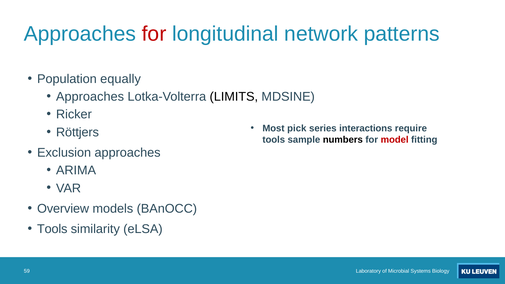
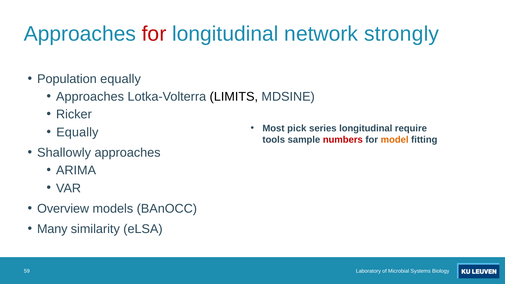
patterns: patterns -> strongly
series interactions: interactions -> longitudinal
Röttjers at (77, 132): Röttjers -> Equally
numbers colour: black -> red
model colour: red -> orange
Exclusion: Exclusion -> Shallowly
Tools at (52, 229): Tools -> Many
